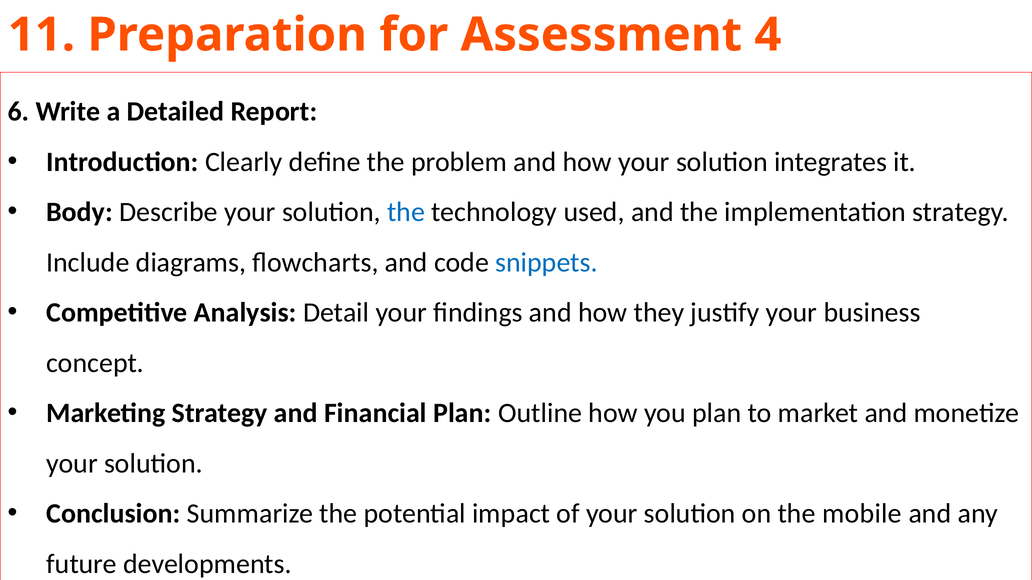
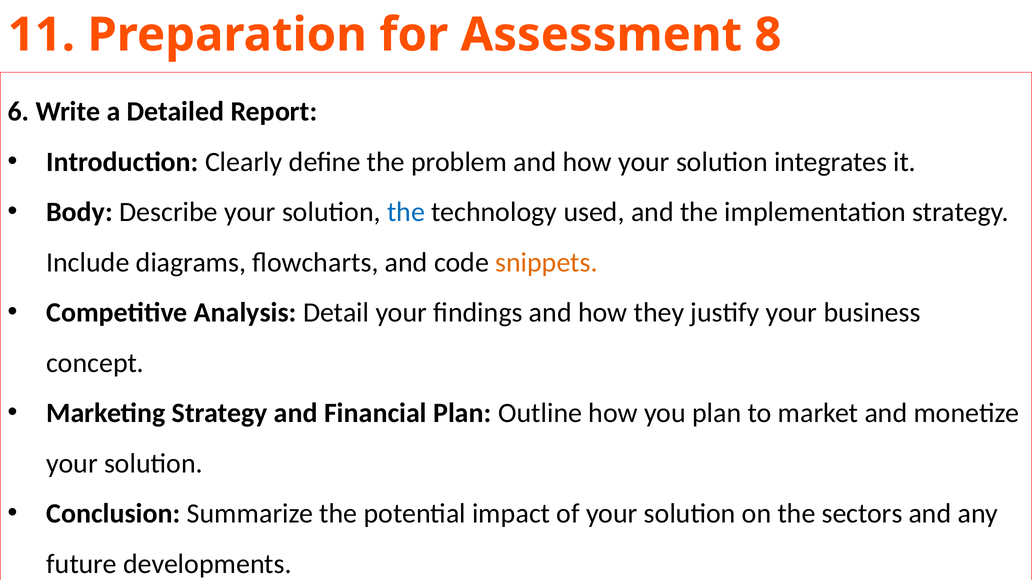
4: 4 -> 8
snippets colour: blue -> orange
mobile: mobile -> sectors
